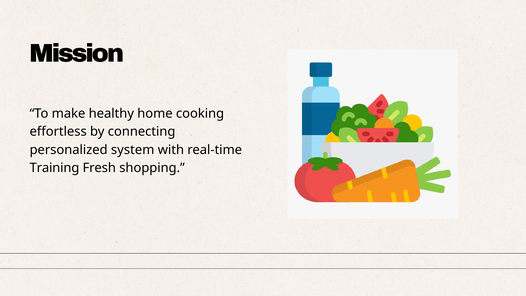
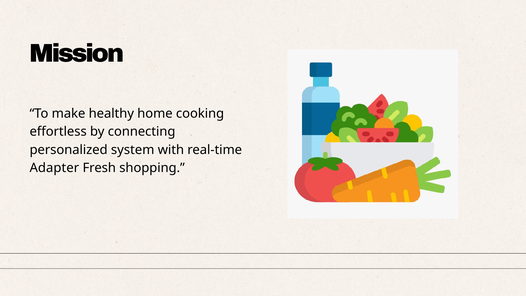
Training: Training -> Adapter
